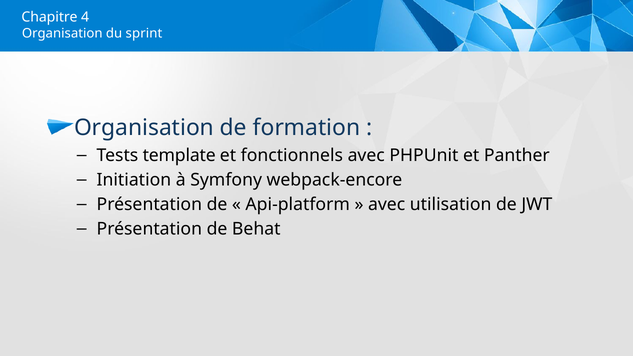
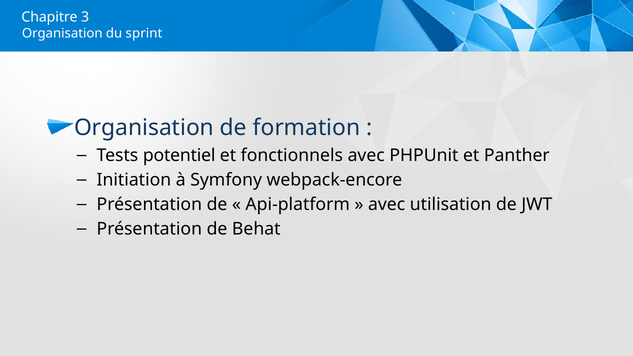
4: 4 -> 3
template: template -> potentiel
